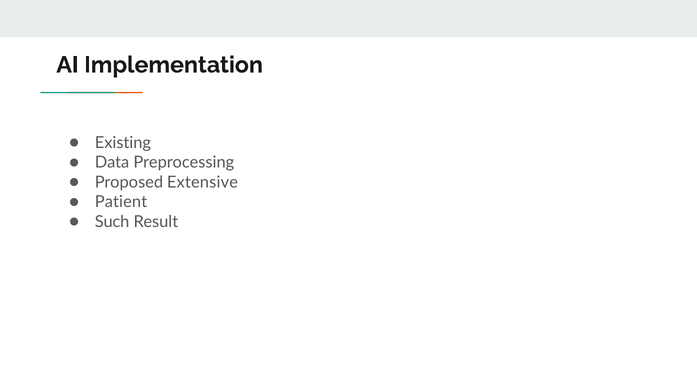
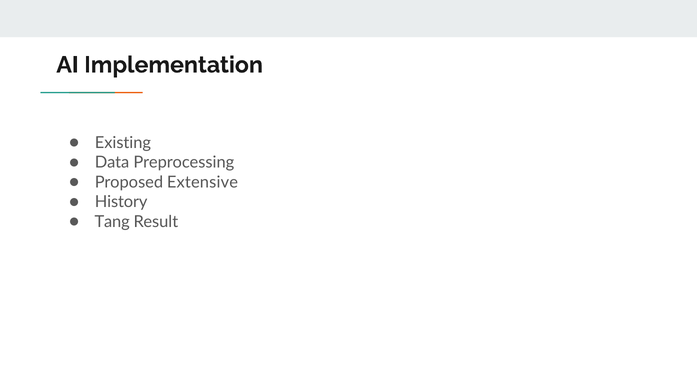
Patient: Patient -> History
Such: Such -> Tang
